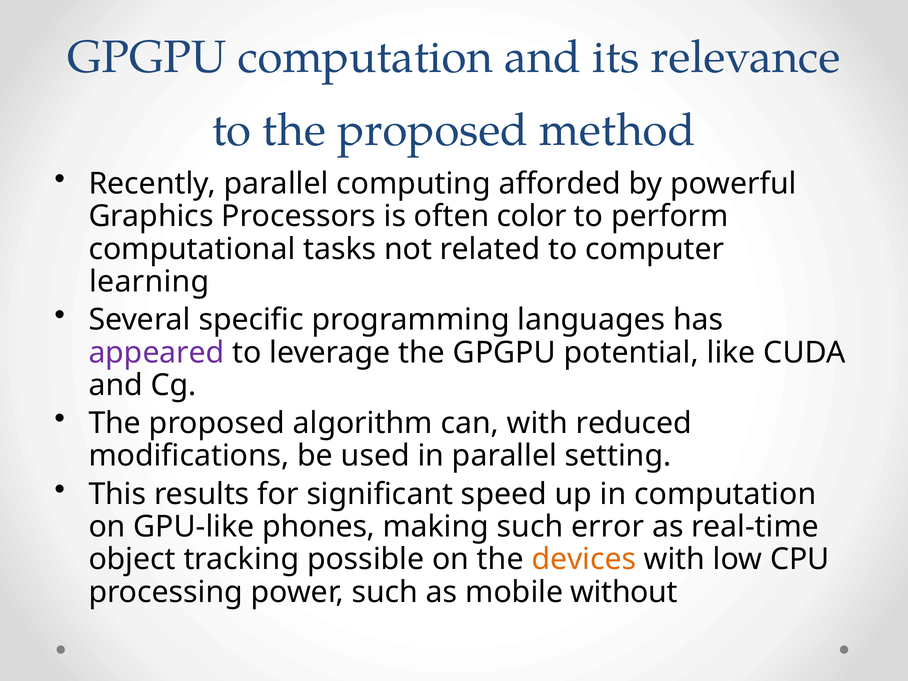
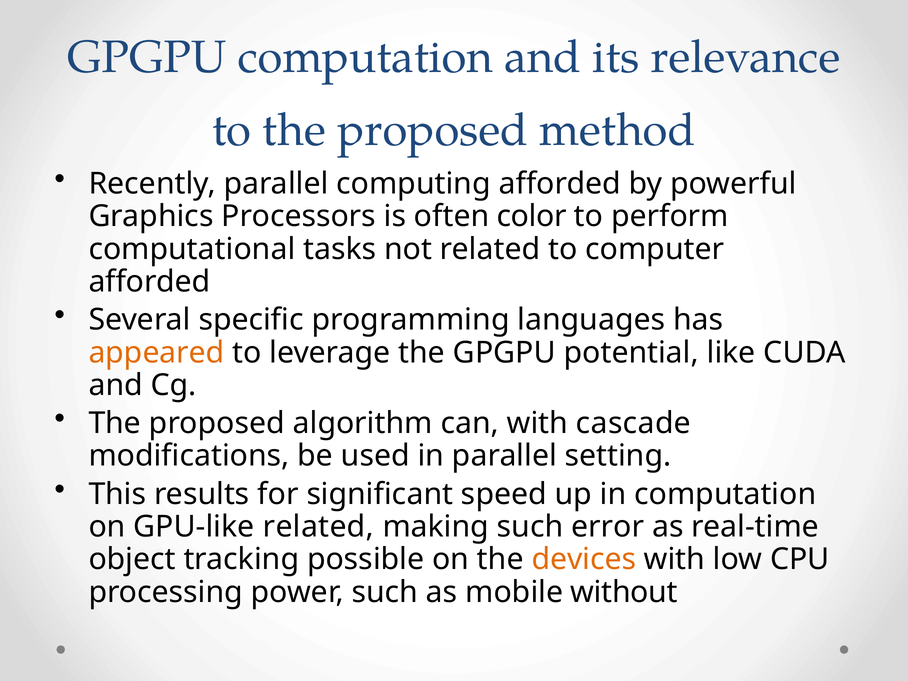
learning at (149, 282): learning -> afforded
appeared colour: purple -> orange
reduced: reduced -> cascade
GPU-like phones: phones -> related
